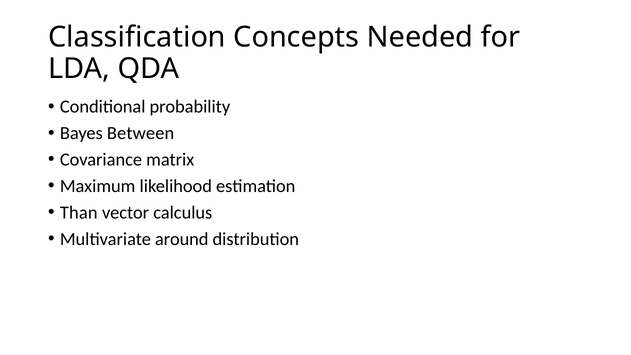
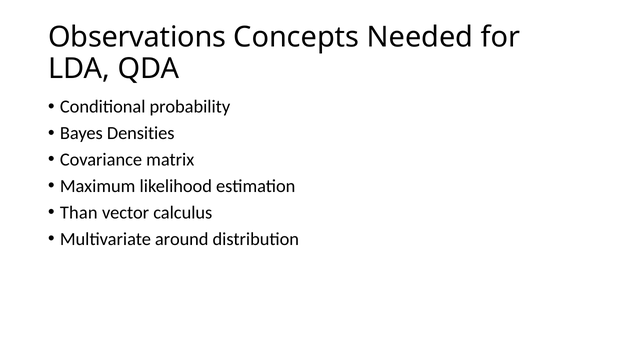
Classification: Classification -> Observations
Between: Between -> Densities
